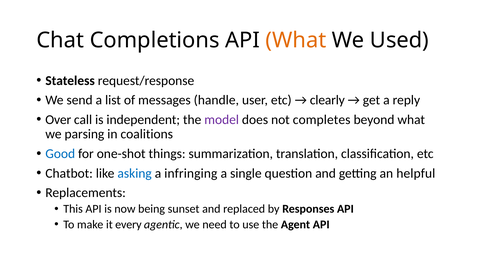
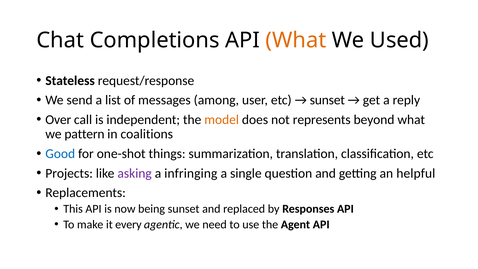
handle: handle -> among
clearly at (327, 100): clearly -> sunset
model colour: purple -> orange
completes: completes -> represents
parsing: parsing -> pattern
Chatbot: Chatbot -> Projects
asking colour: blue -> purple
